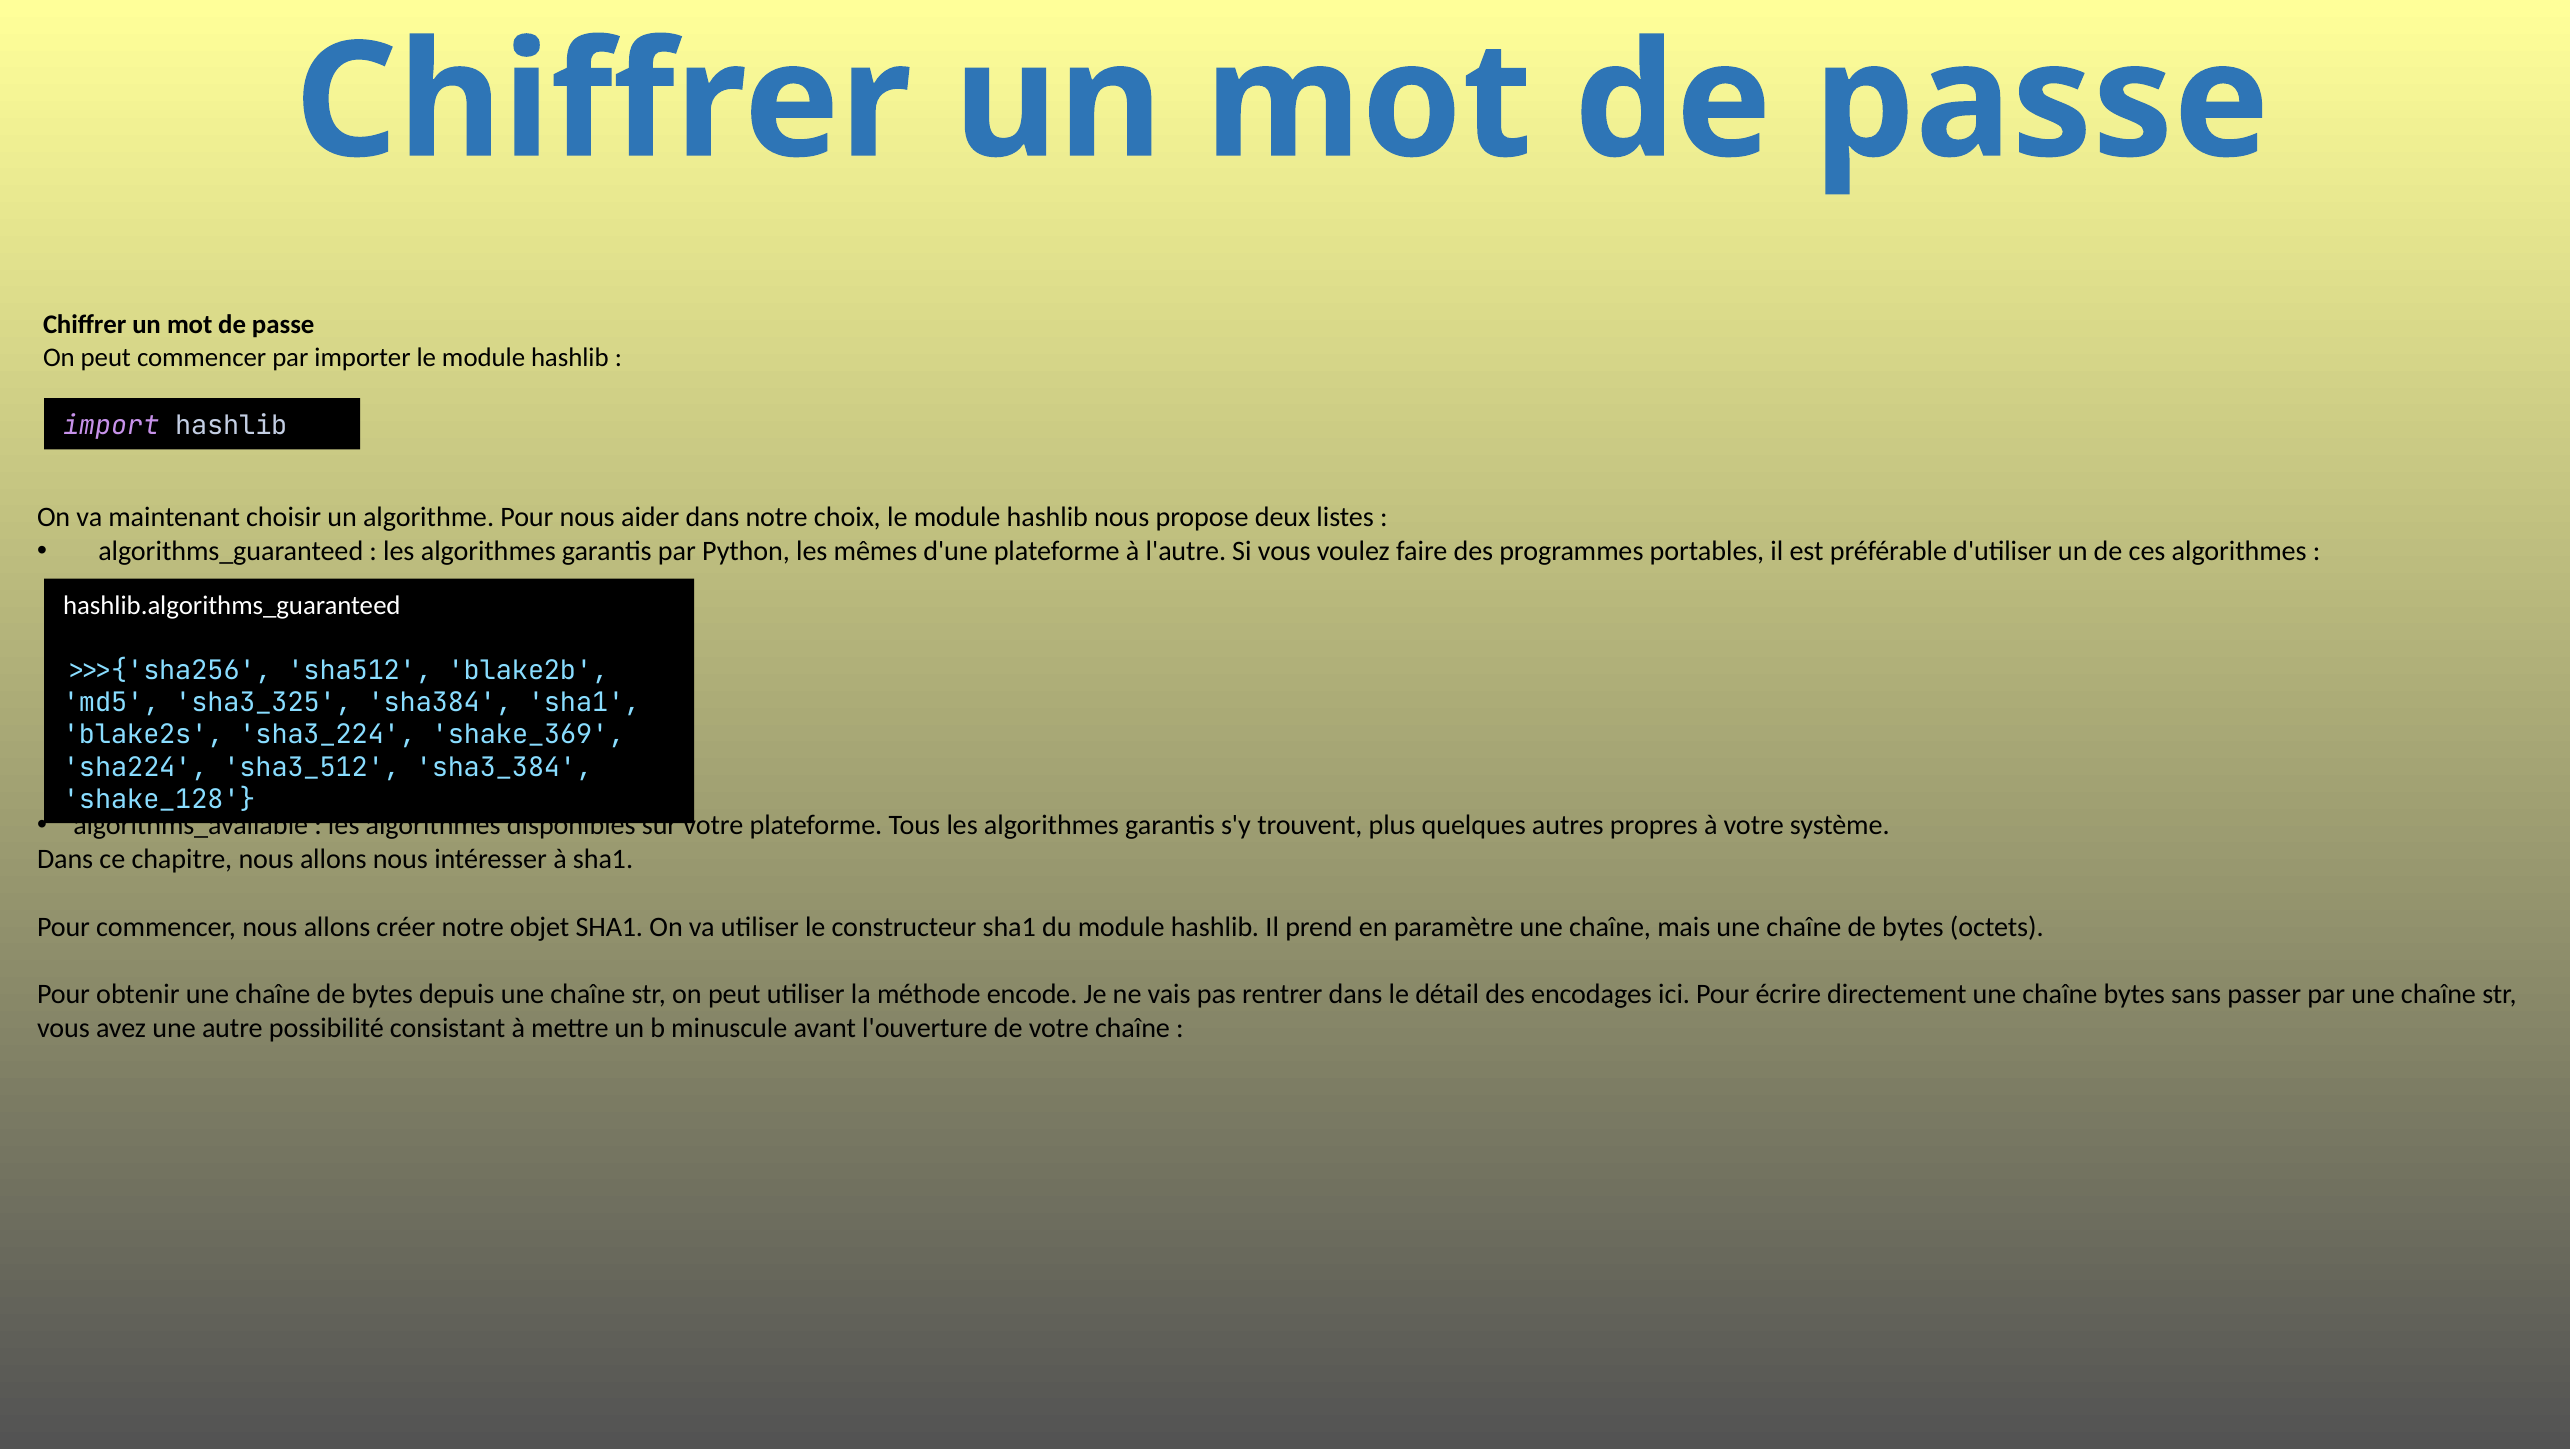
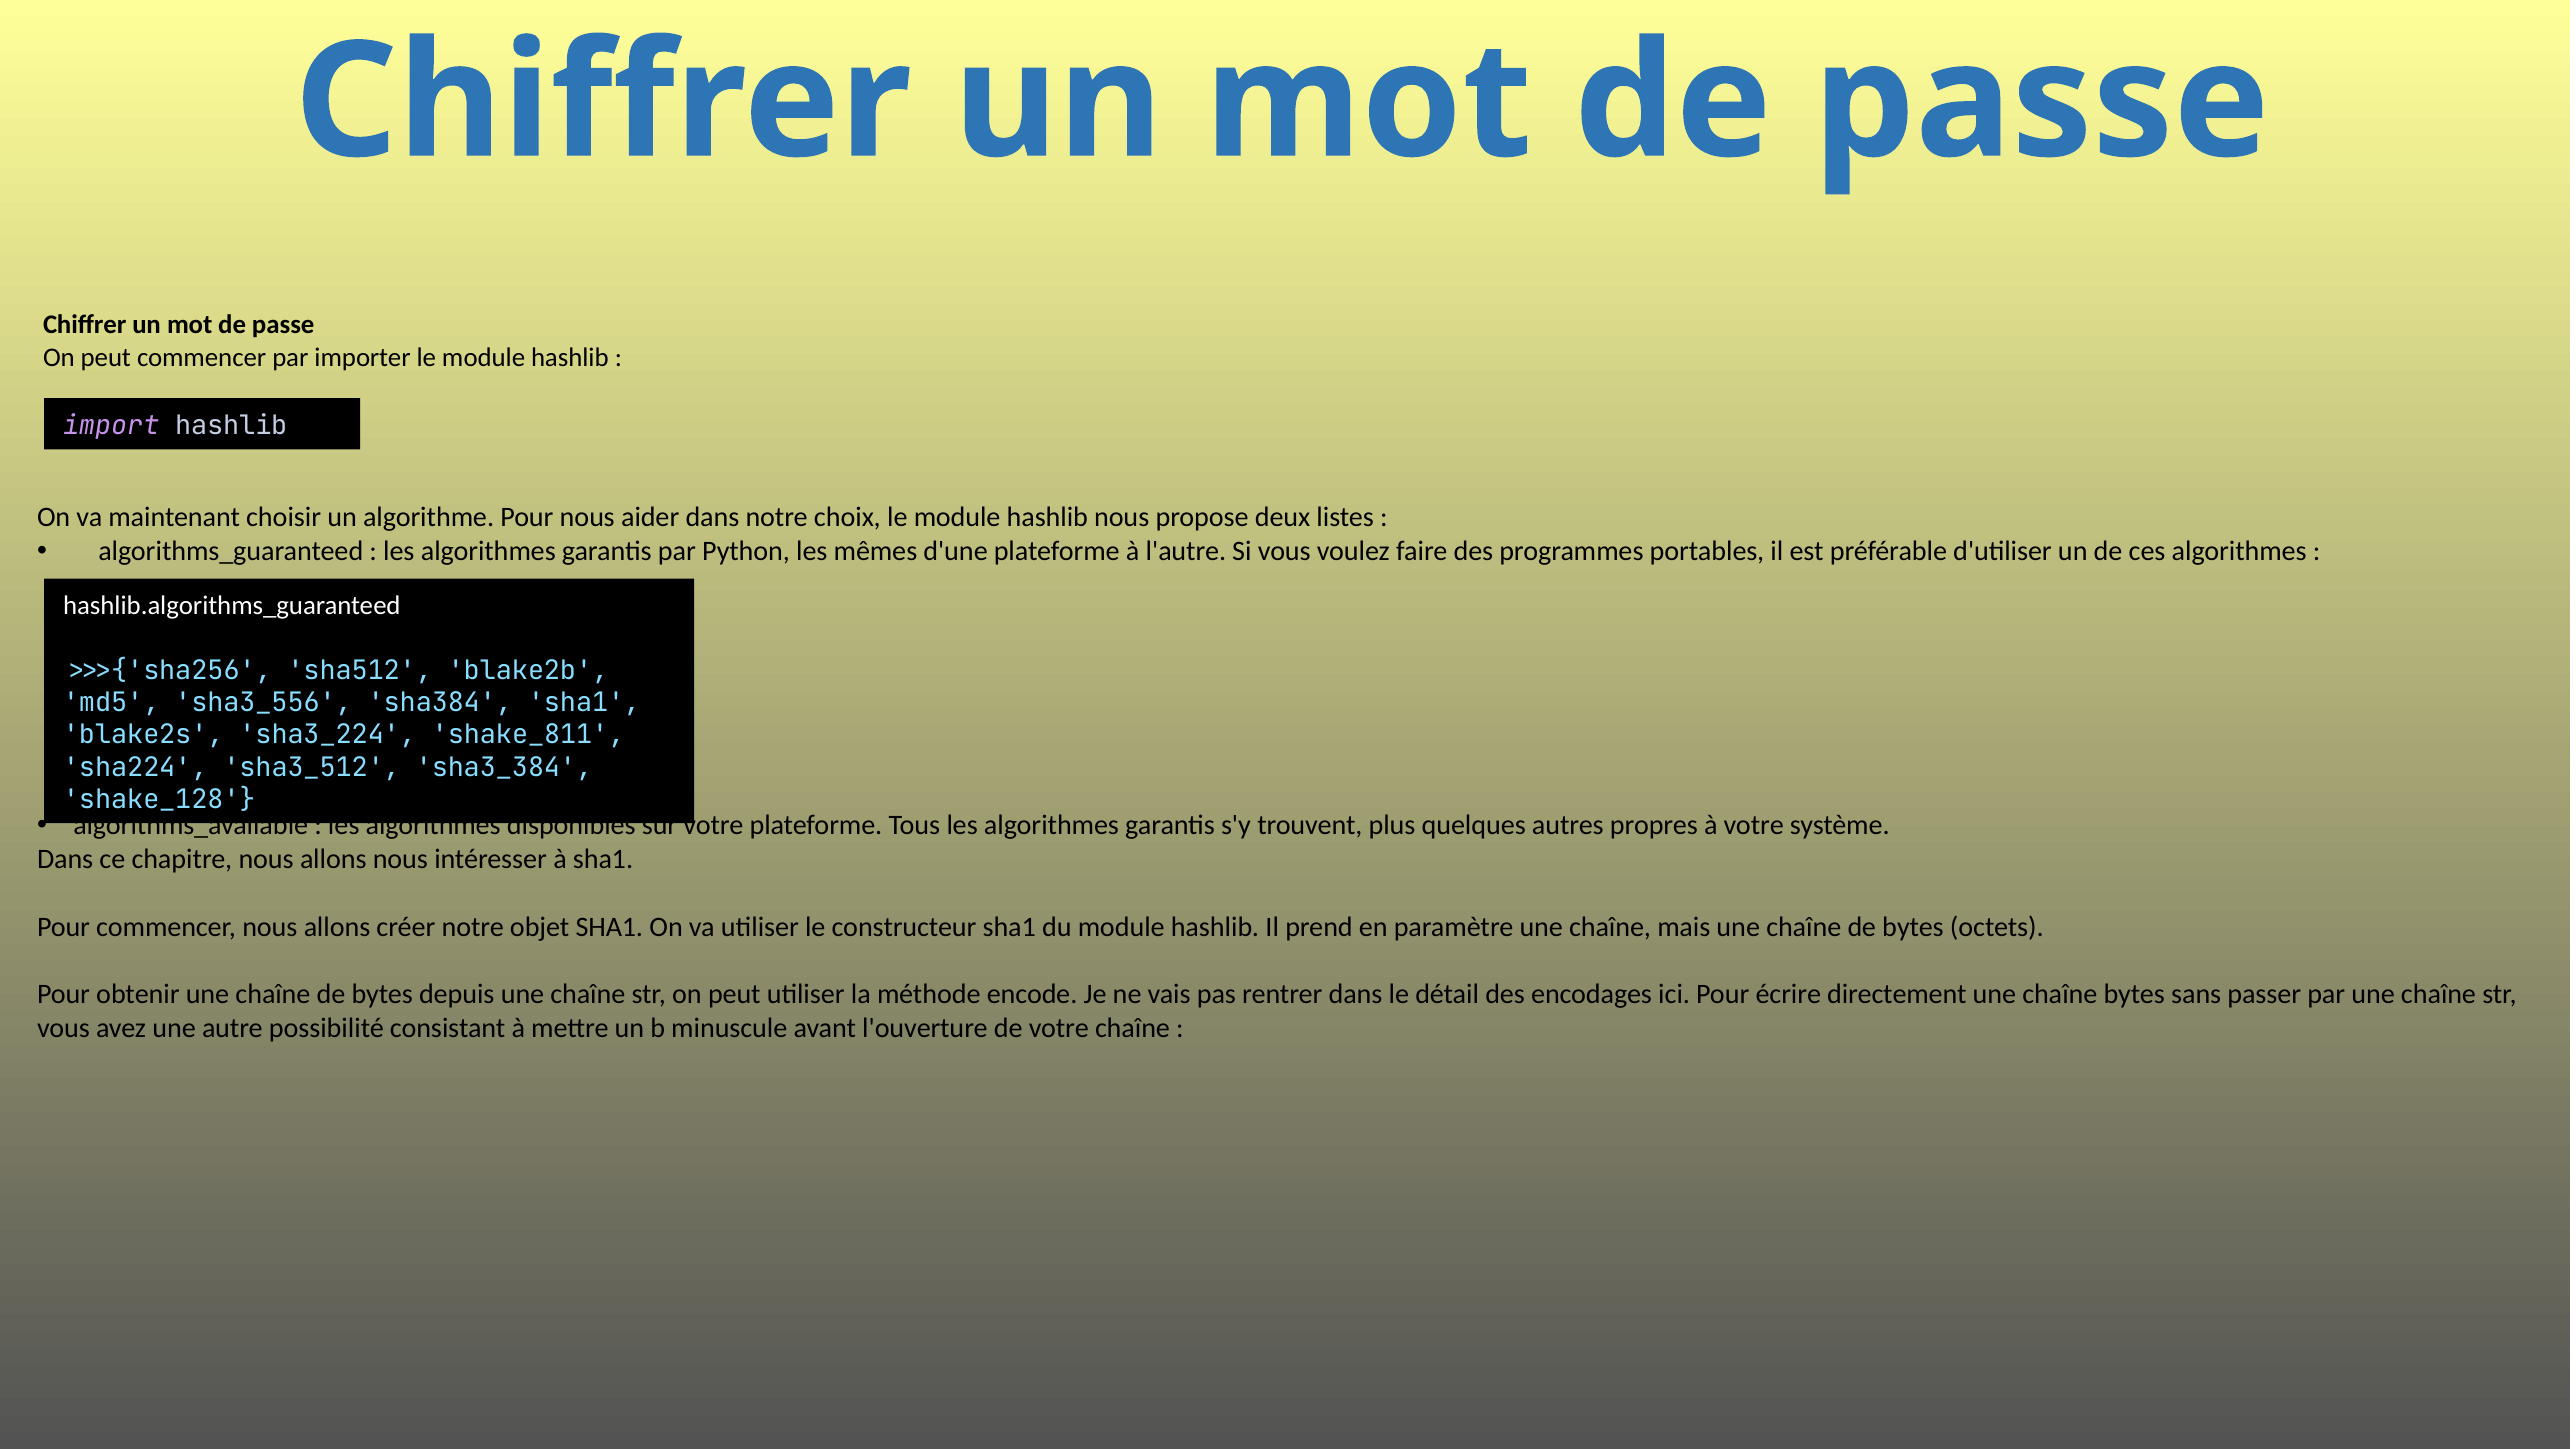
sha3_325: sha3_325 -> sha3_556
shake_369: shake_369 -> shake_811
